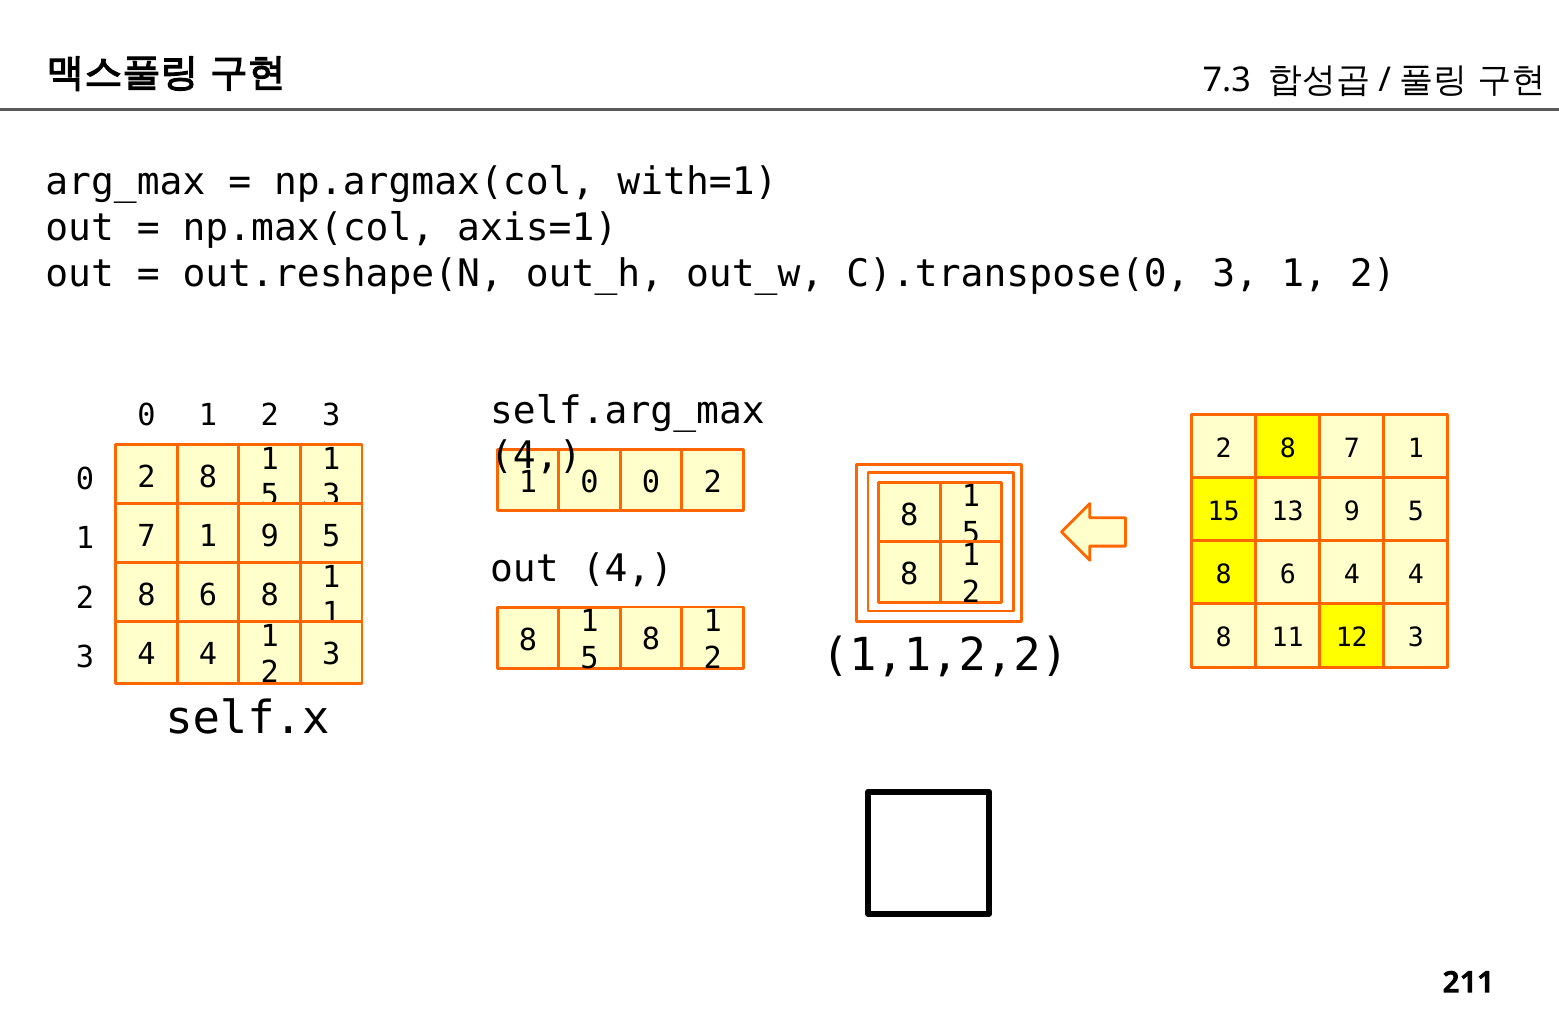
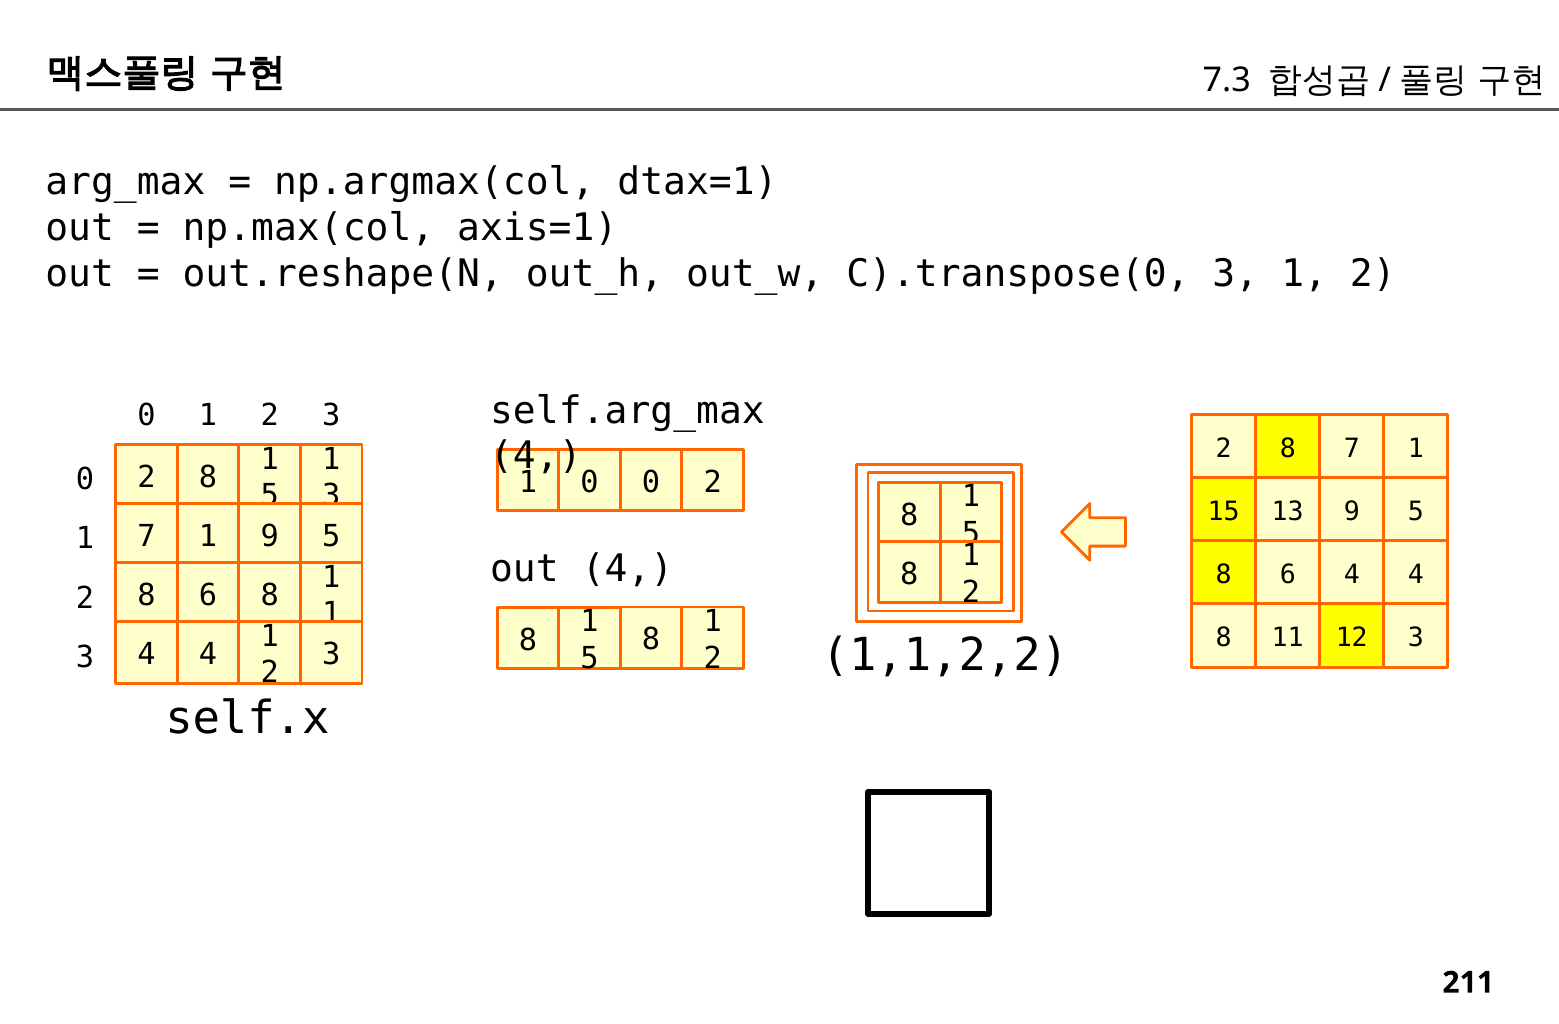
with=1: with=1 -> dtax=1
